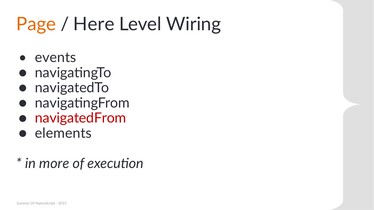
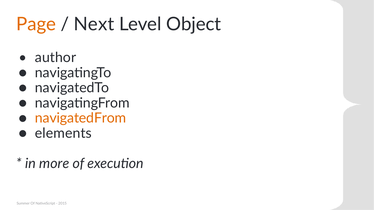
Here: Here -> Next
Wiring: Wiring -> Object
events: events -> author
navigatedFrom colour: red -> orange
